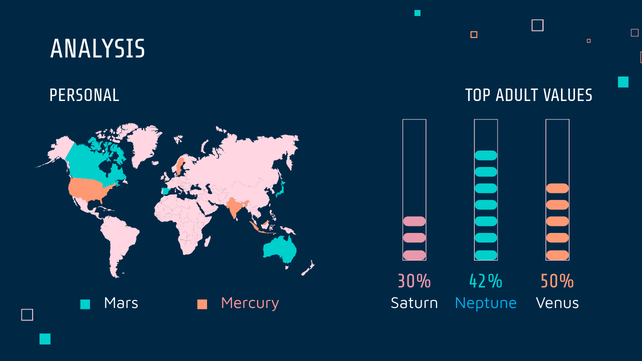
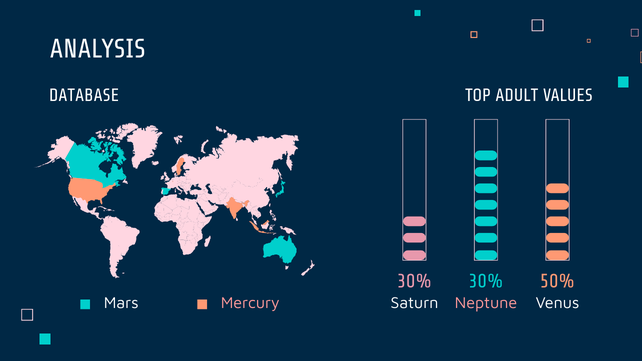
PERSONAL: PERSONAL -> DATABASE
30% 42%: 42% -> 30%
Neptune colour: light blue -> pink
